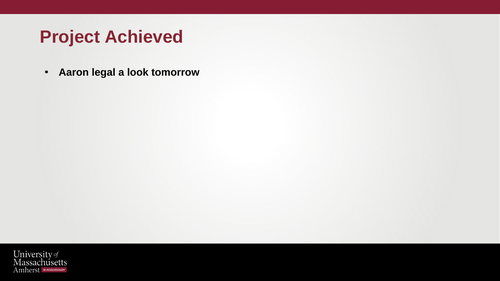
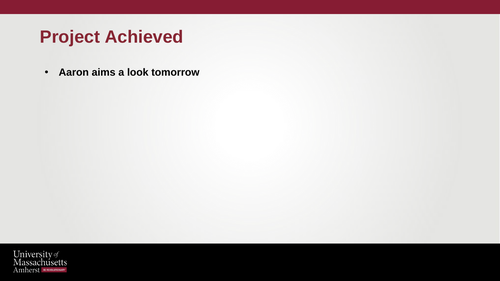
legal: legal -> aims
